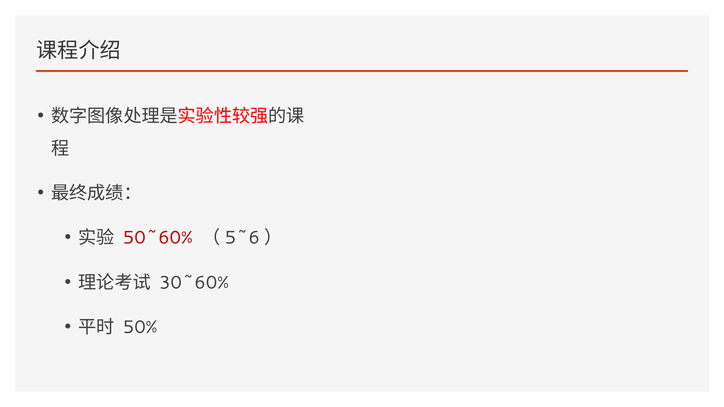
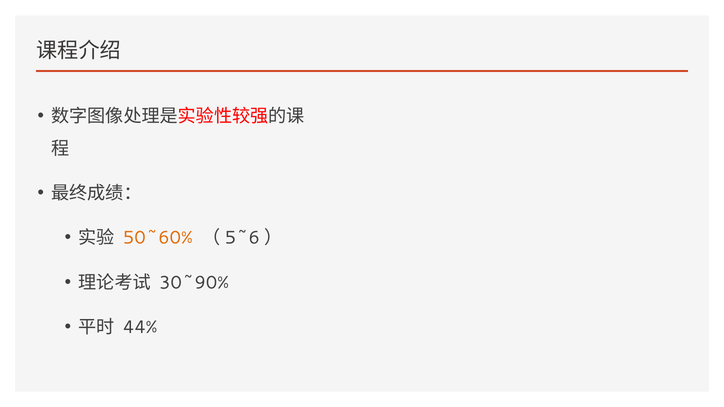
50~60% colour: red -> orange
30~60%: 30~60% -> 30~90%
50%: 50% -> 44%
